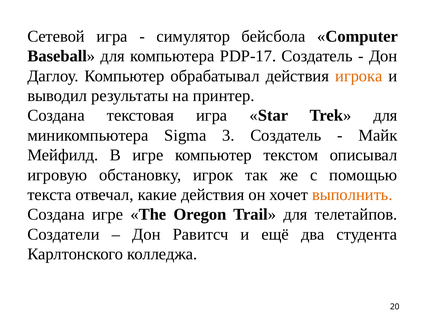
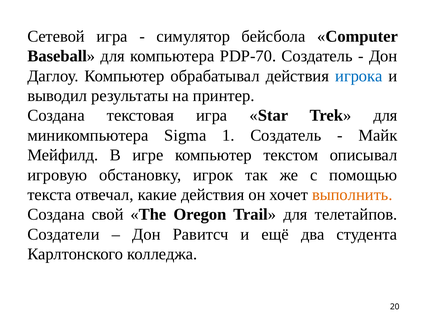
PDP-17: PDP-17 -> PDP-70
игрока colour: orange -> blue
3: 3 -> 1
Создана игре: игре -> свой
